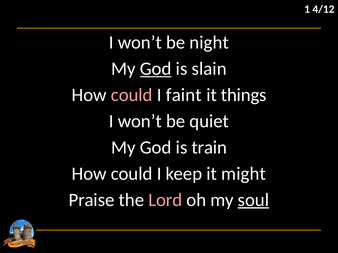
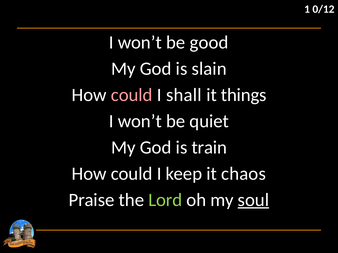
4/12: 4/12 -> 0/12
night: night -> good
God at (156, 69) underline: present -> none
faint: faint -> shall
might: might -> chaos
Lord colour: pink -> light green
